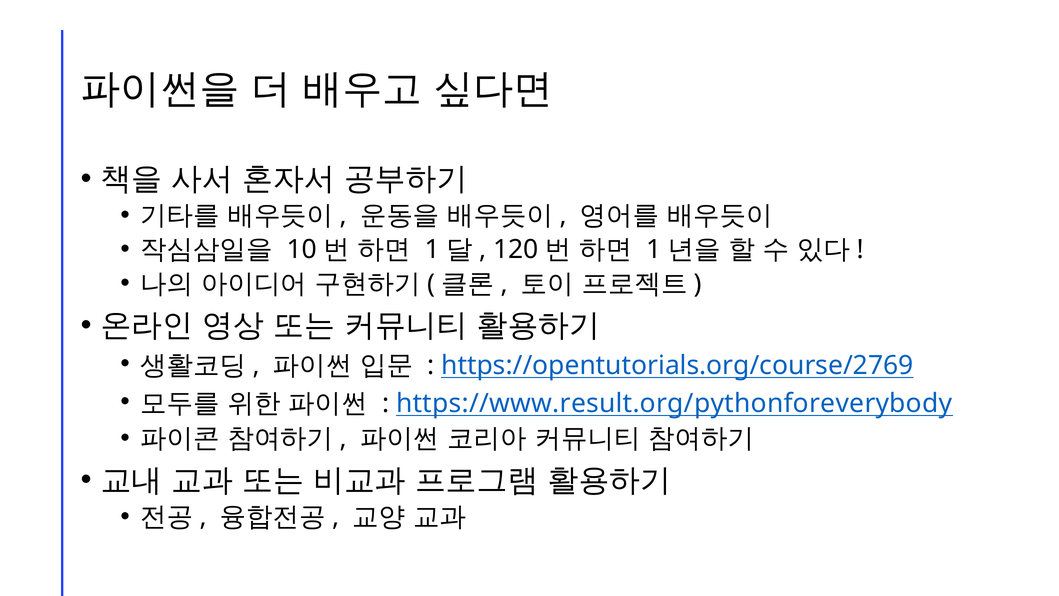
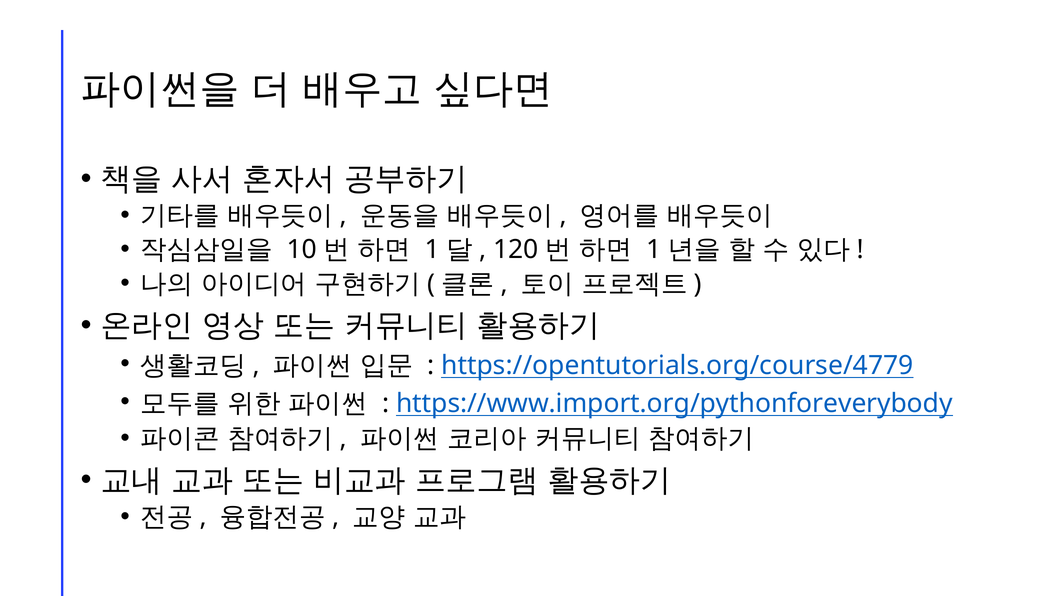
https://opentutorials.org/course/2769: https://opentutorials.org/course/2769 -> https://opentutorials.org/course/4779
https://www.result.org/pythonforeverybody: https://www.result.org/pythonforeverybody -> https://www.import.org/pythonforeverybody
